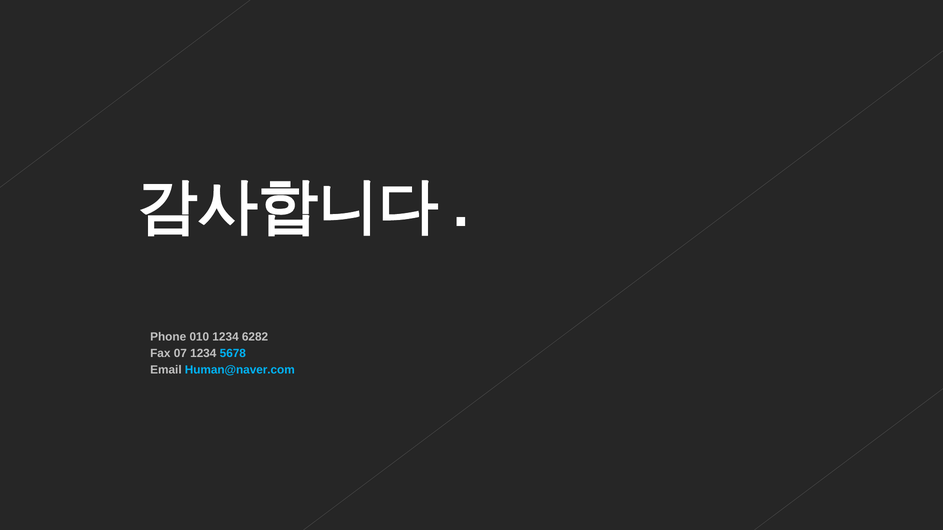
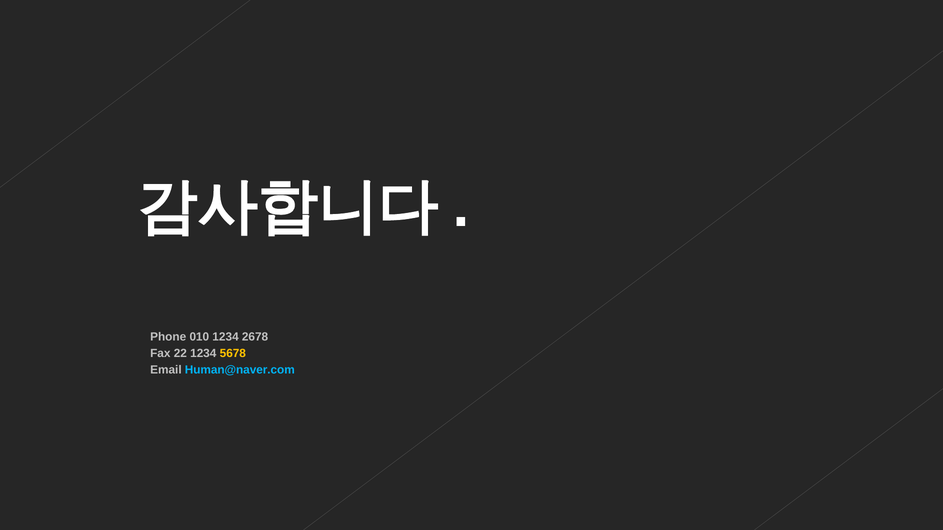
6282: 6282 -> 2678
07: 07 -> 22
5678 colour: light blue -> yellow
